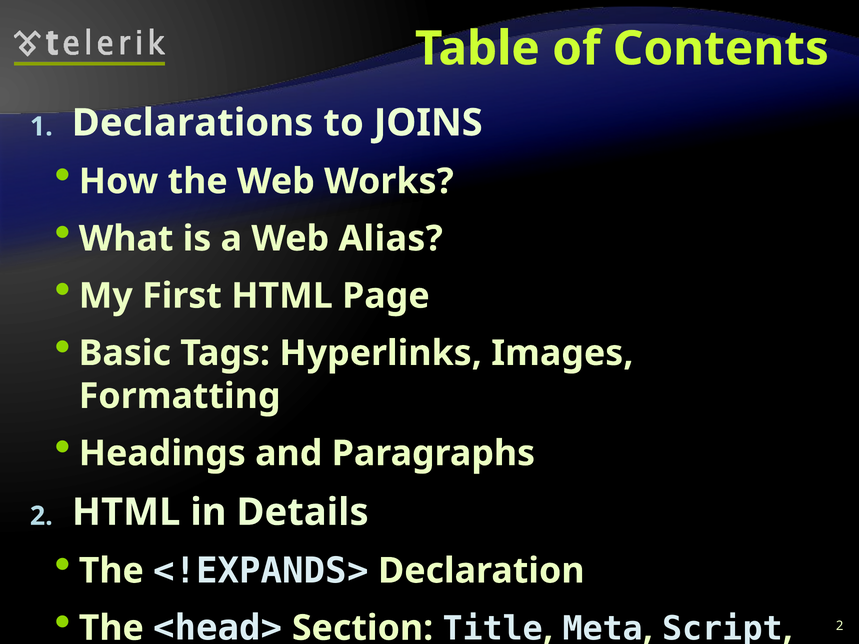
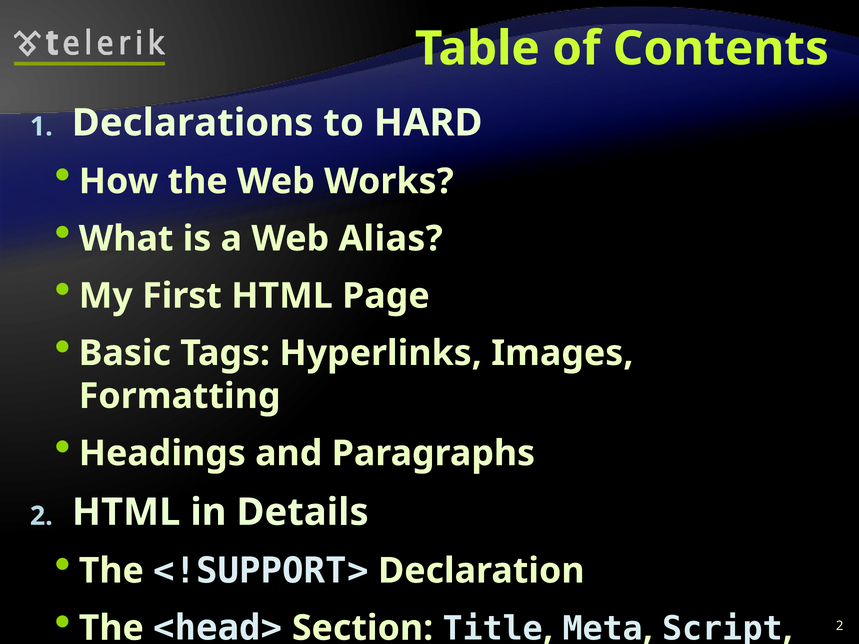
JOINS: JOINS -> HARD
<!EXPANDS>: <!EXPANDS> -> <!SUPPORT>
